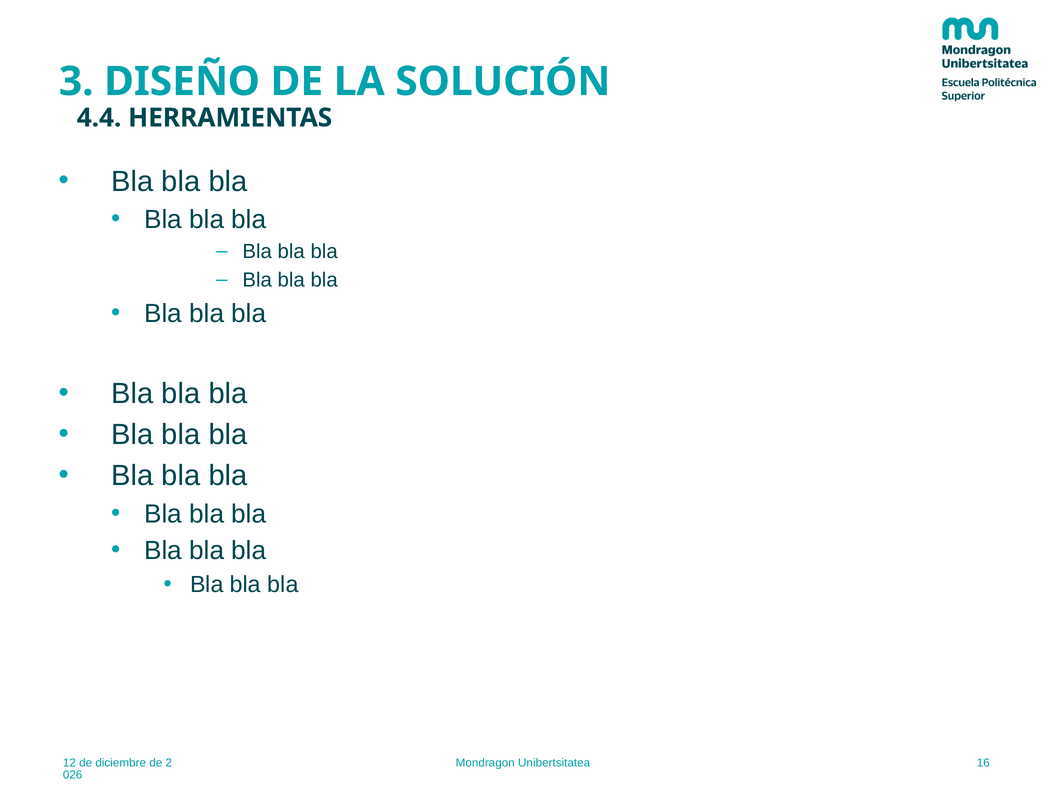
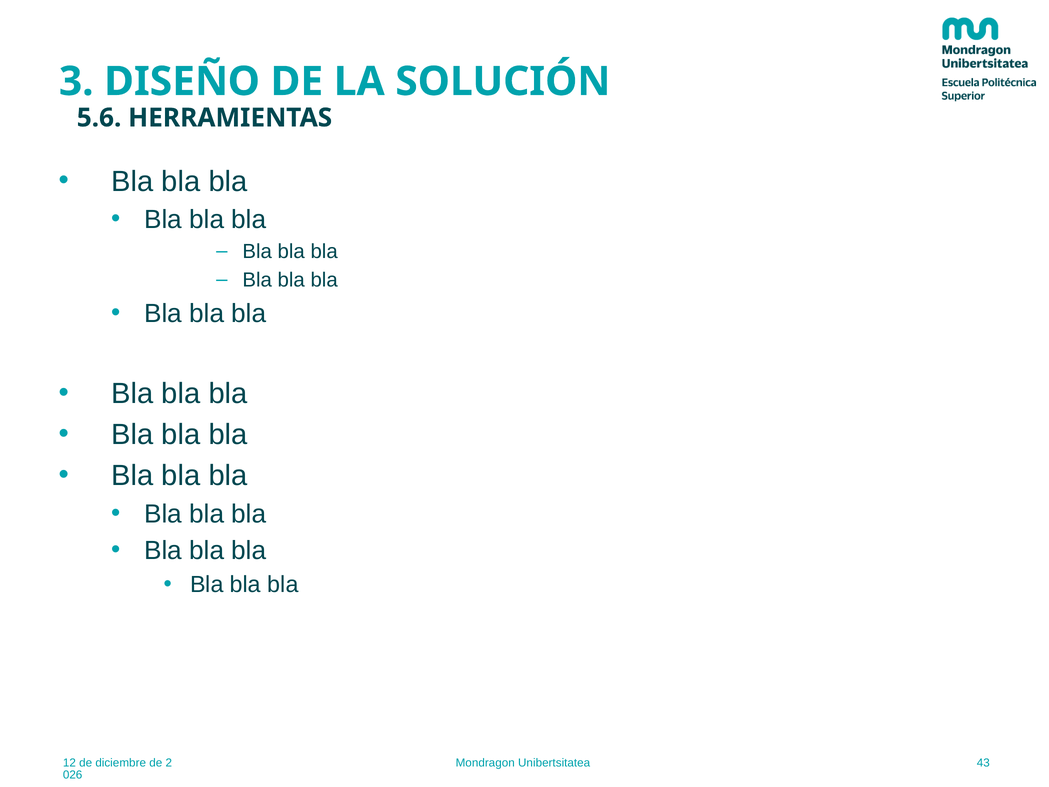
4.4: 4.4 -> 5.6
16: 16 -> 43
